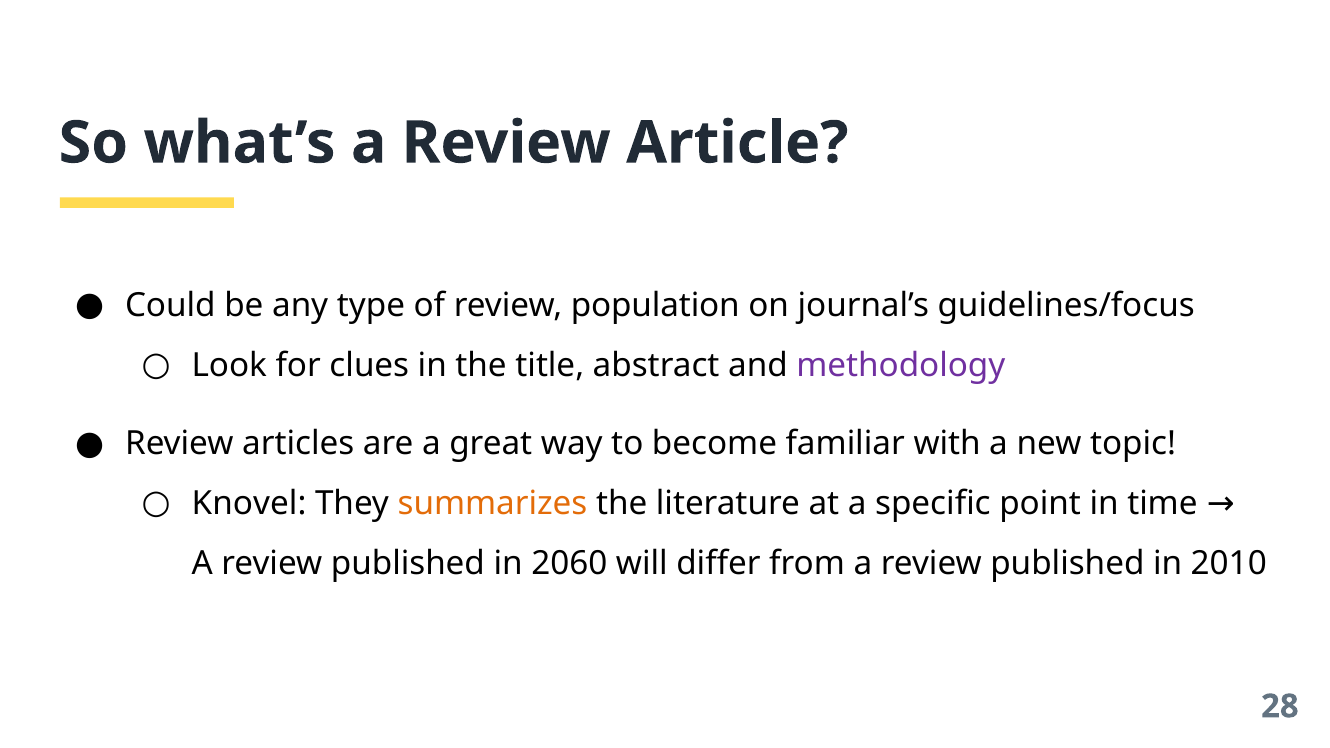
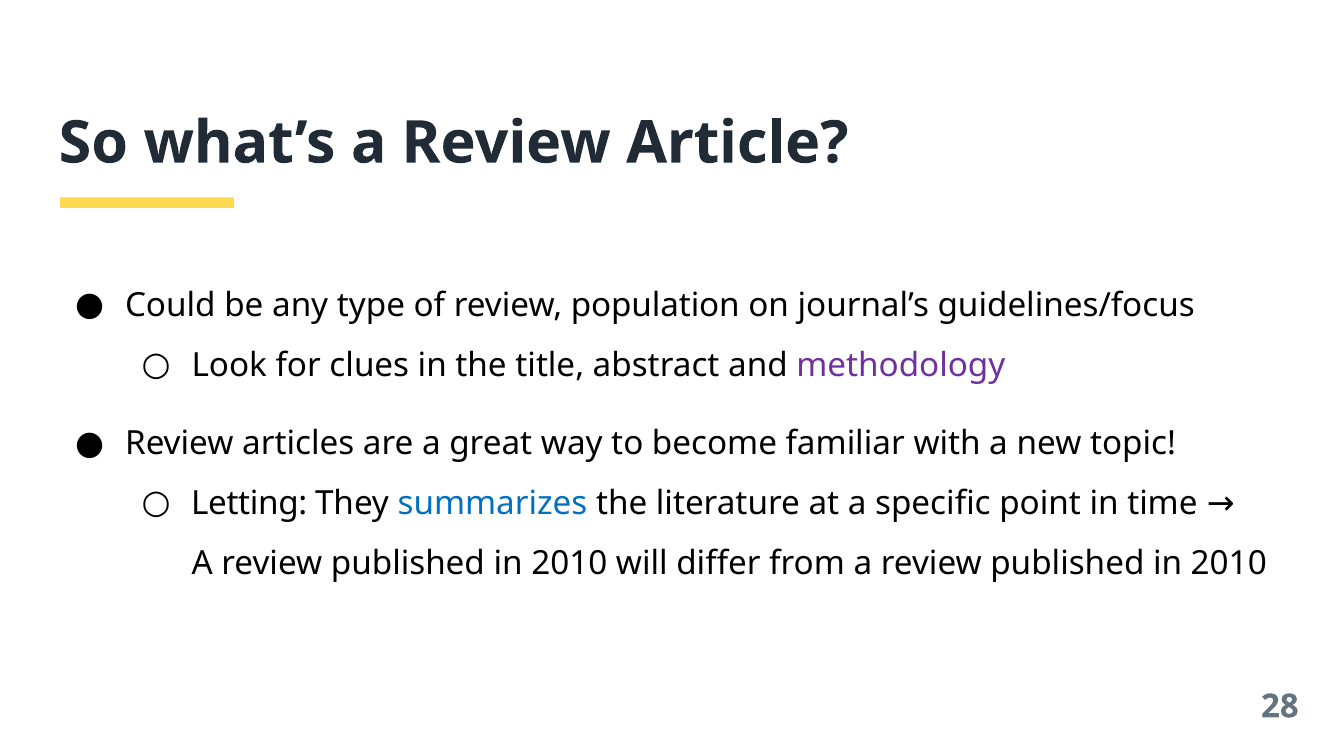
Knovel: Knovel -> Letting
summarizes colour: orange -> blue
2060 at (569, 563): 2060 -> 2010
